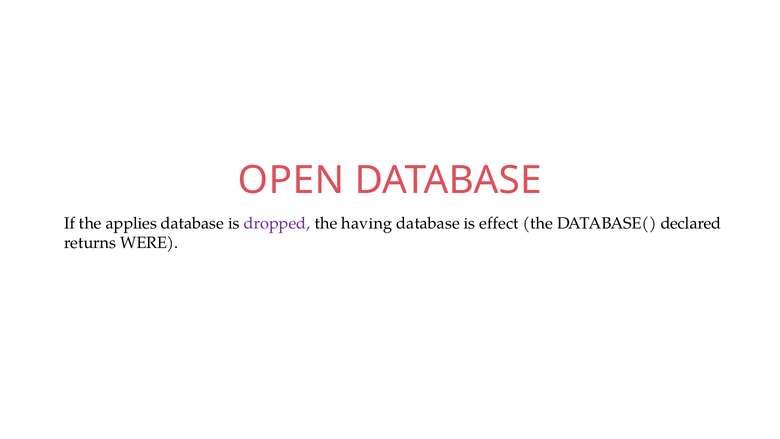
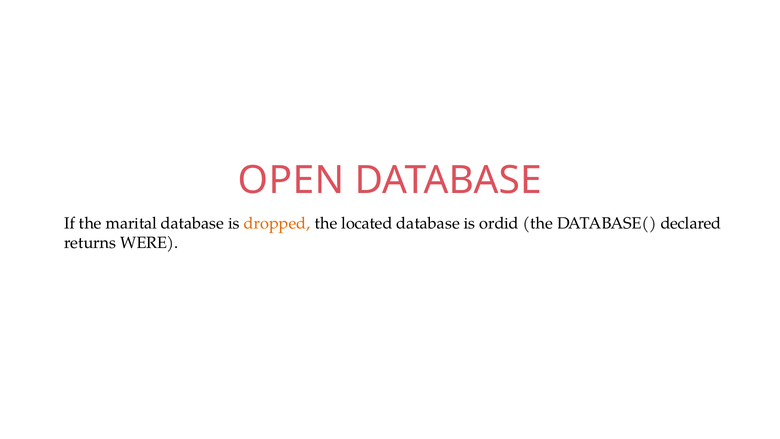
applies: applies -> marital
dropped colour: purple -> orange
having: having -> located
effect: effect -> ordid
